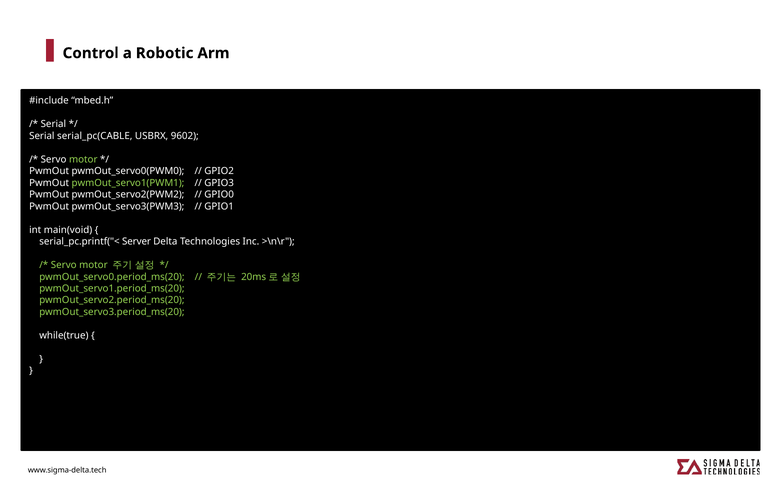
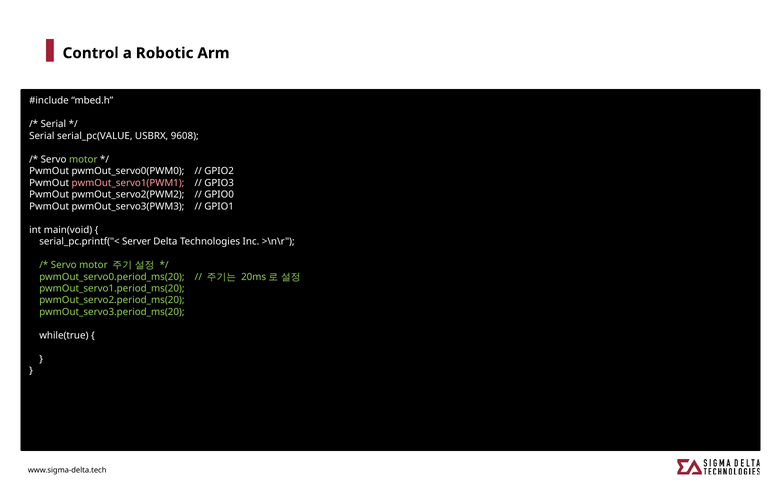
serial_pc(CABLE: serial_pc(CABLE -> serial_pc(VALUE
9602: 9602 -> 9608
pwmOut_servo1(PWM1 colour: light green -> pink
